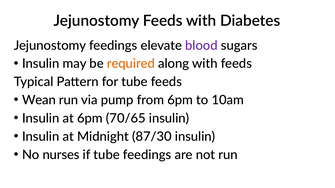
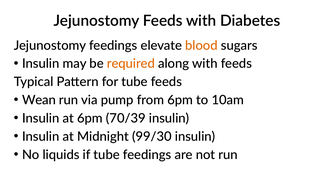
blood colour: purple -> orange
70/65: 70/65 -> 70/39
87/30: 87/30 -> 99/30
nurses: nurses -> liquids
